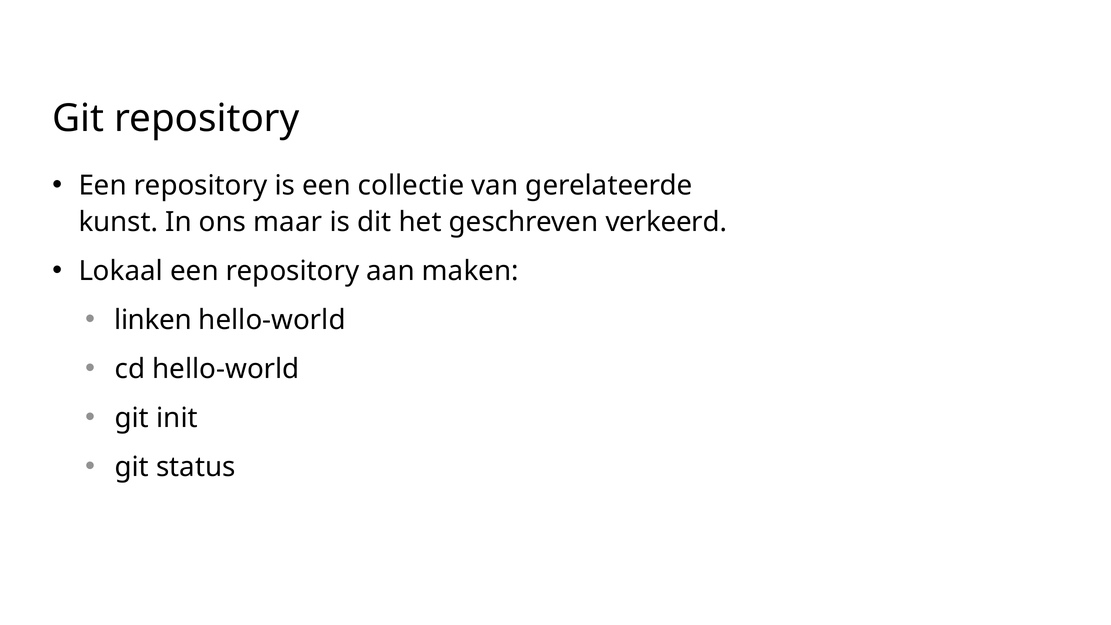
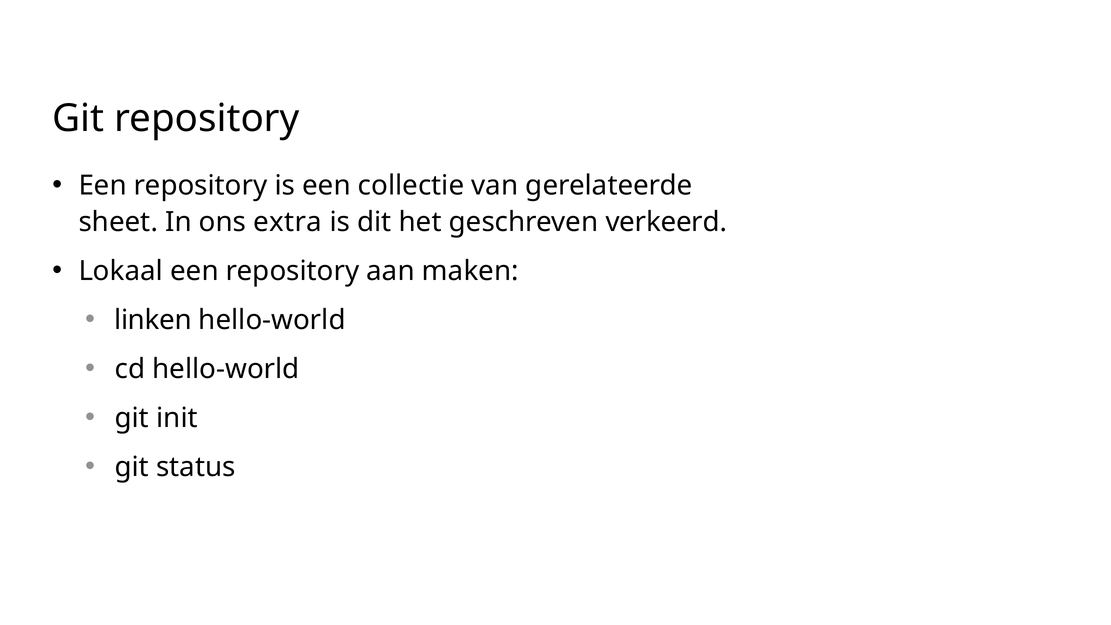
kunst: kunst -> sheet
maar: maar -> extra
